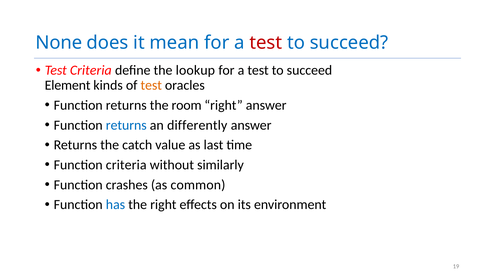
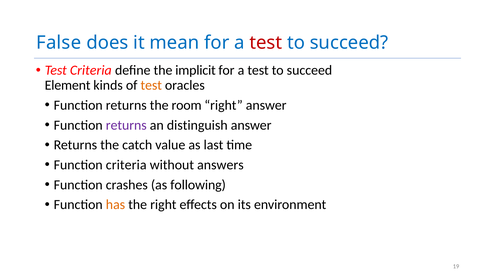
None: None -> False
lookup: lookup -> implicit
returns at (126, 125) colour: blue -> purple
differently: differently -> distinguish
similarly: similarly -> answers
common: common -> following
has colour: blue -> orange
